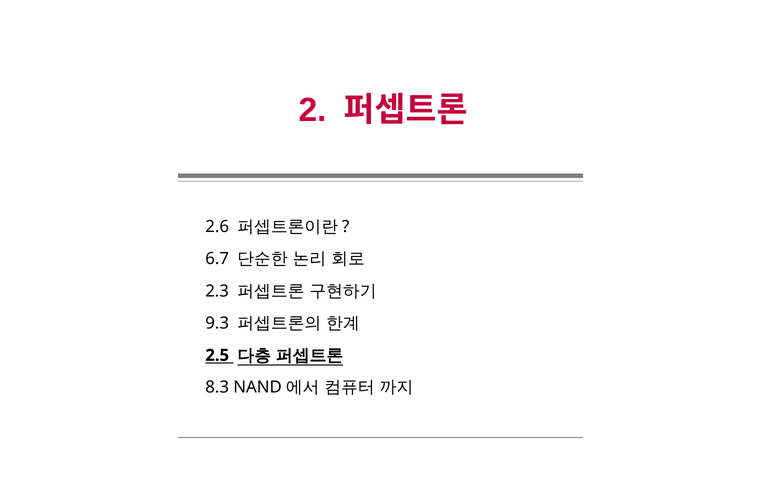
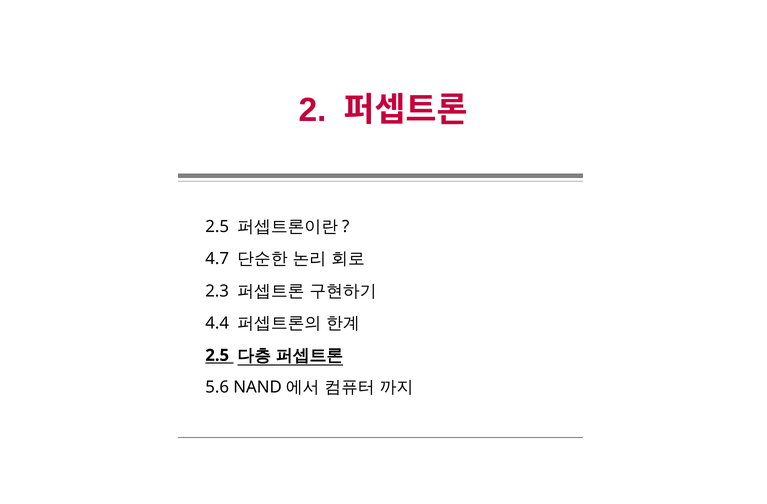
2.6 at (217, 227): 2.6 -> 2.5
6.7: 6.7 -> 4.7
9.3: 9.3 -> 4.4
8.3: 8.3 -> 5.6
